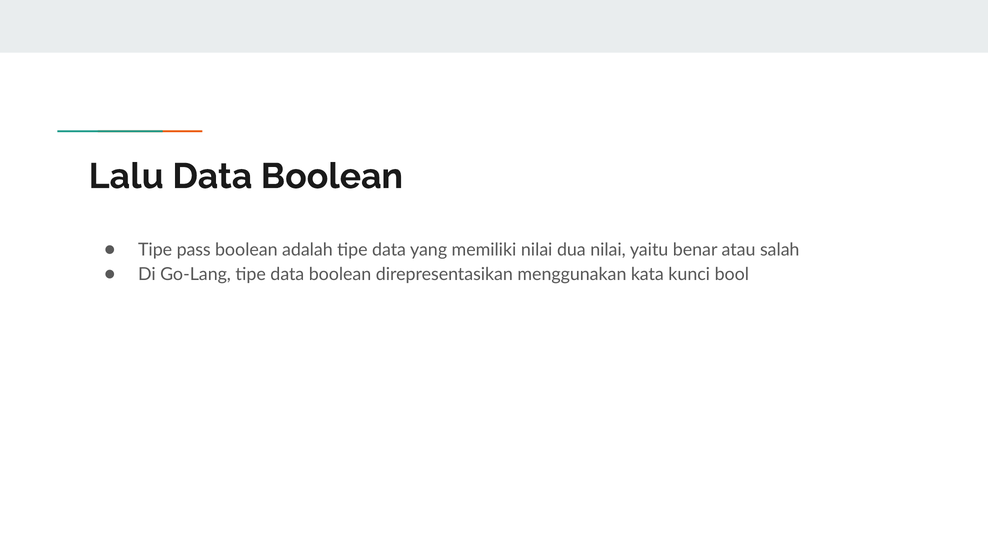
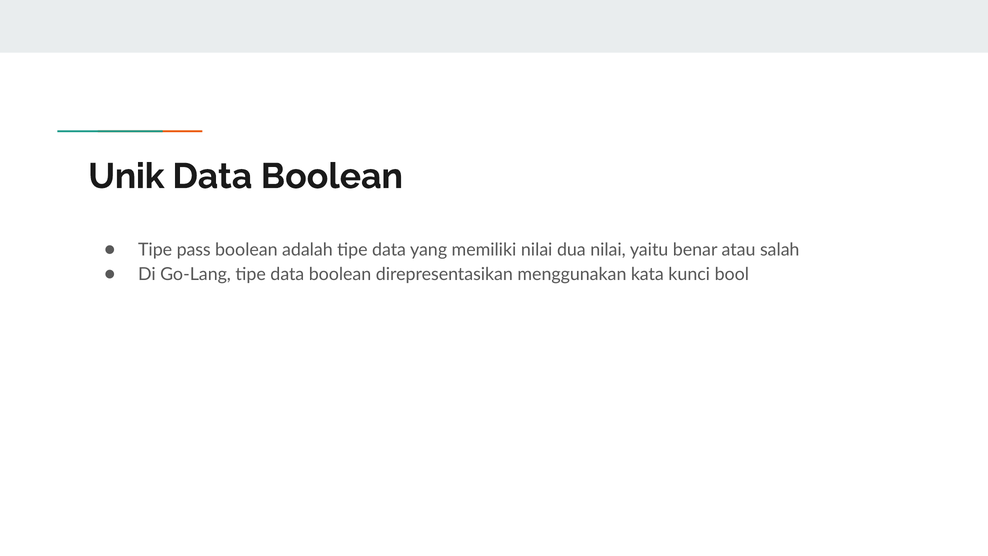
Lalu: Lalu -> Unik
